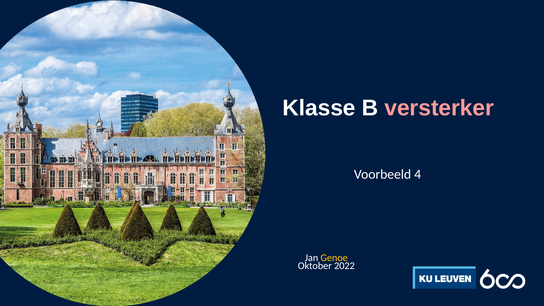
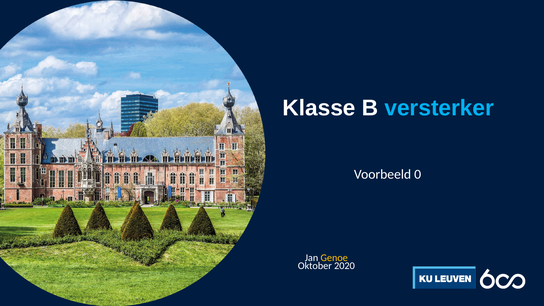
versterker colour: pink -> light blue
4: 4 -> 0
2022: 2022 -> 2020
